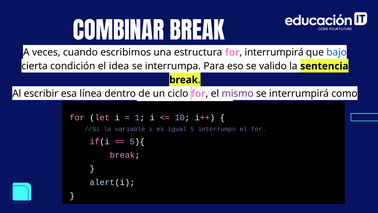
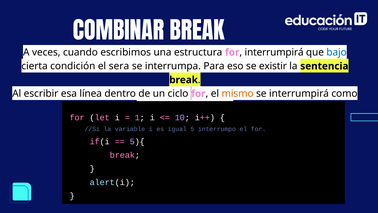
idea: idea -> sera
valido: valido -> existir
mismo colour: purple -> orange
